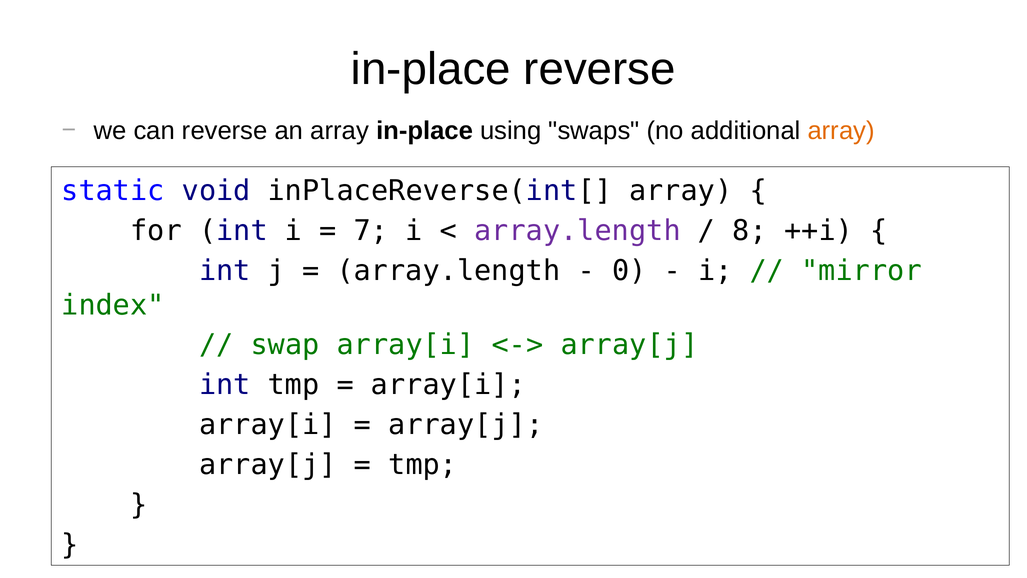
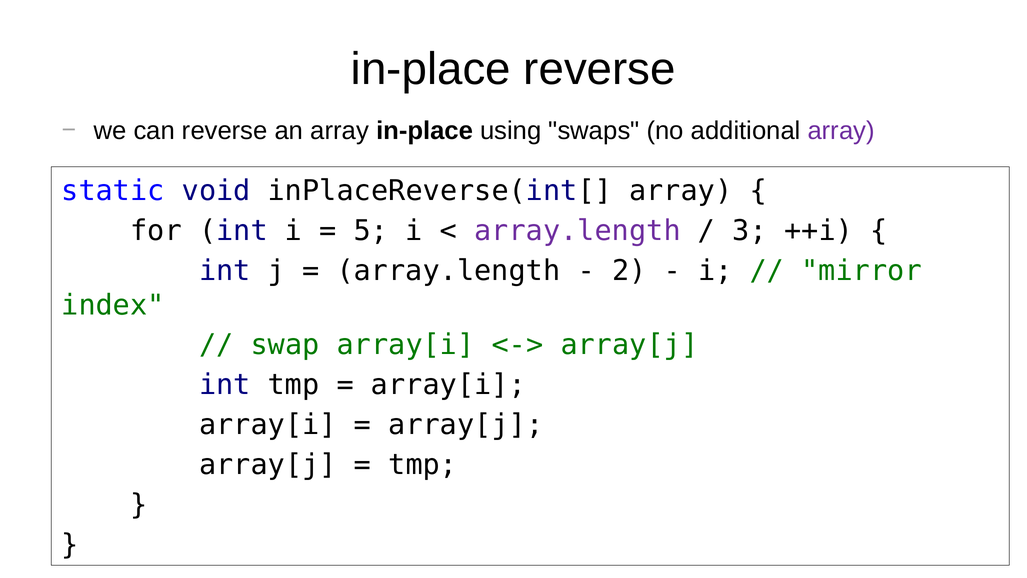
array at (841, 131) colour: orange -> purple
7: 7 -> 5
8: 8 -> 3
0: 0 -> 2
